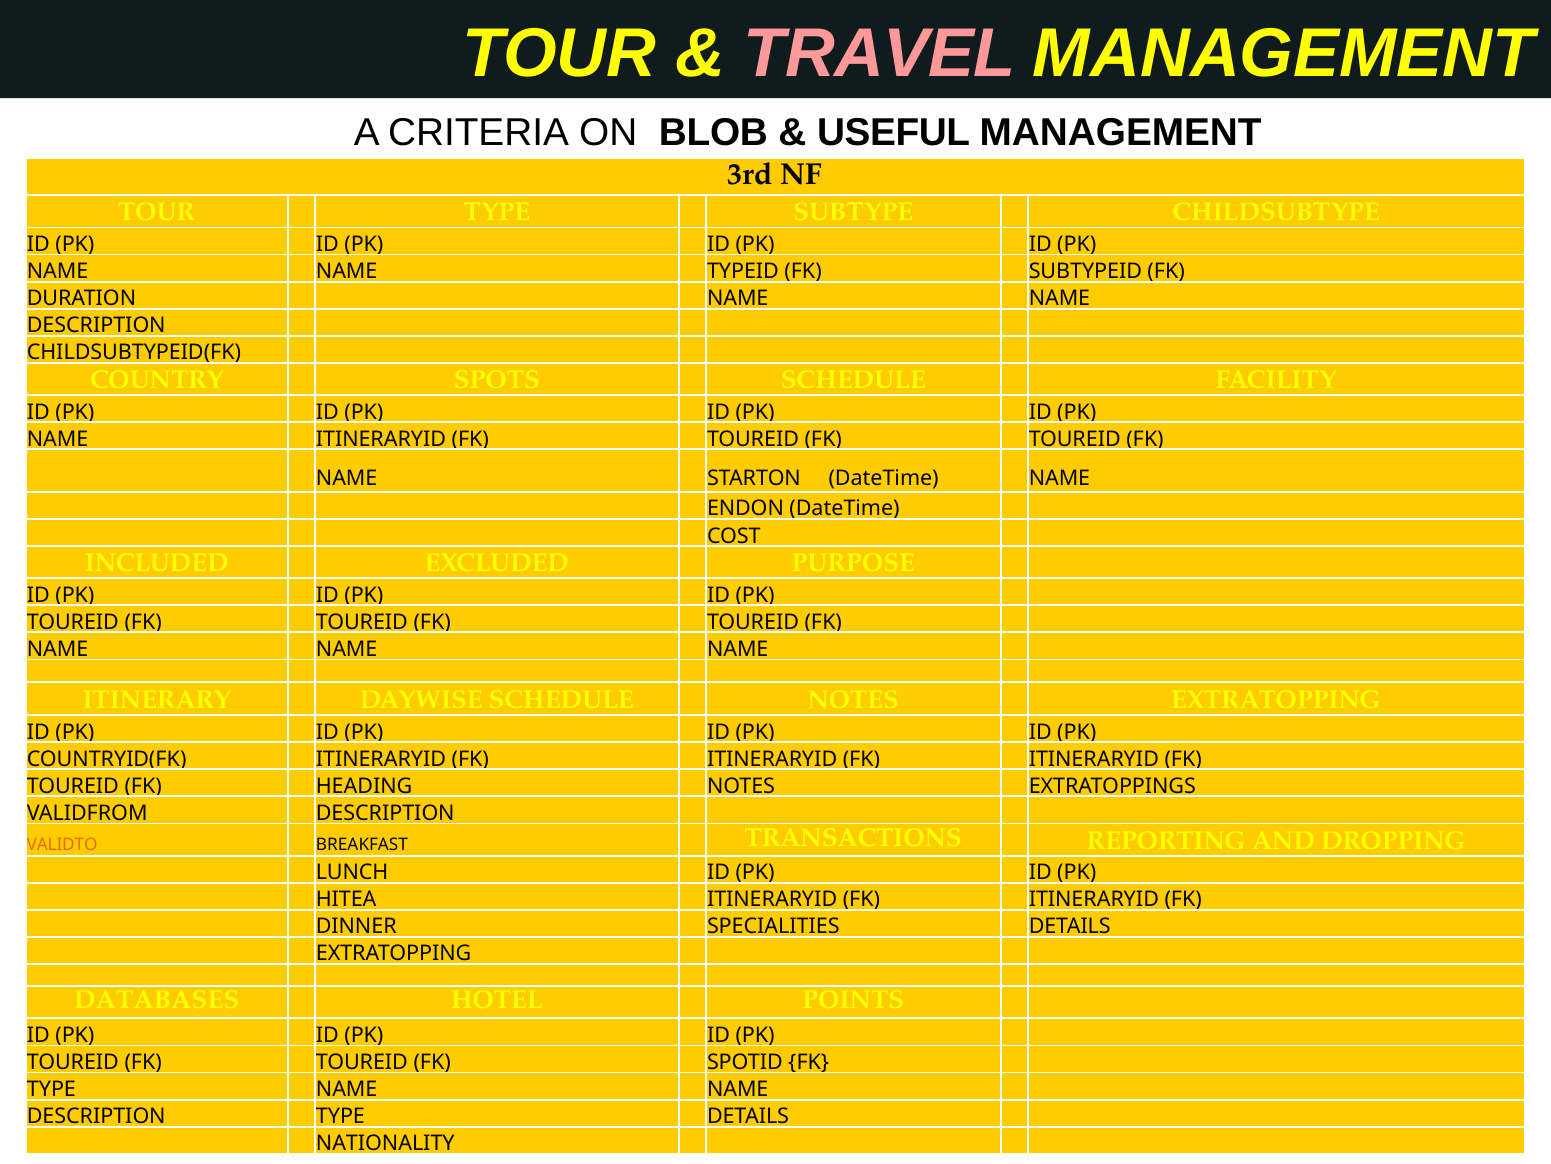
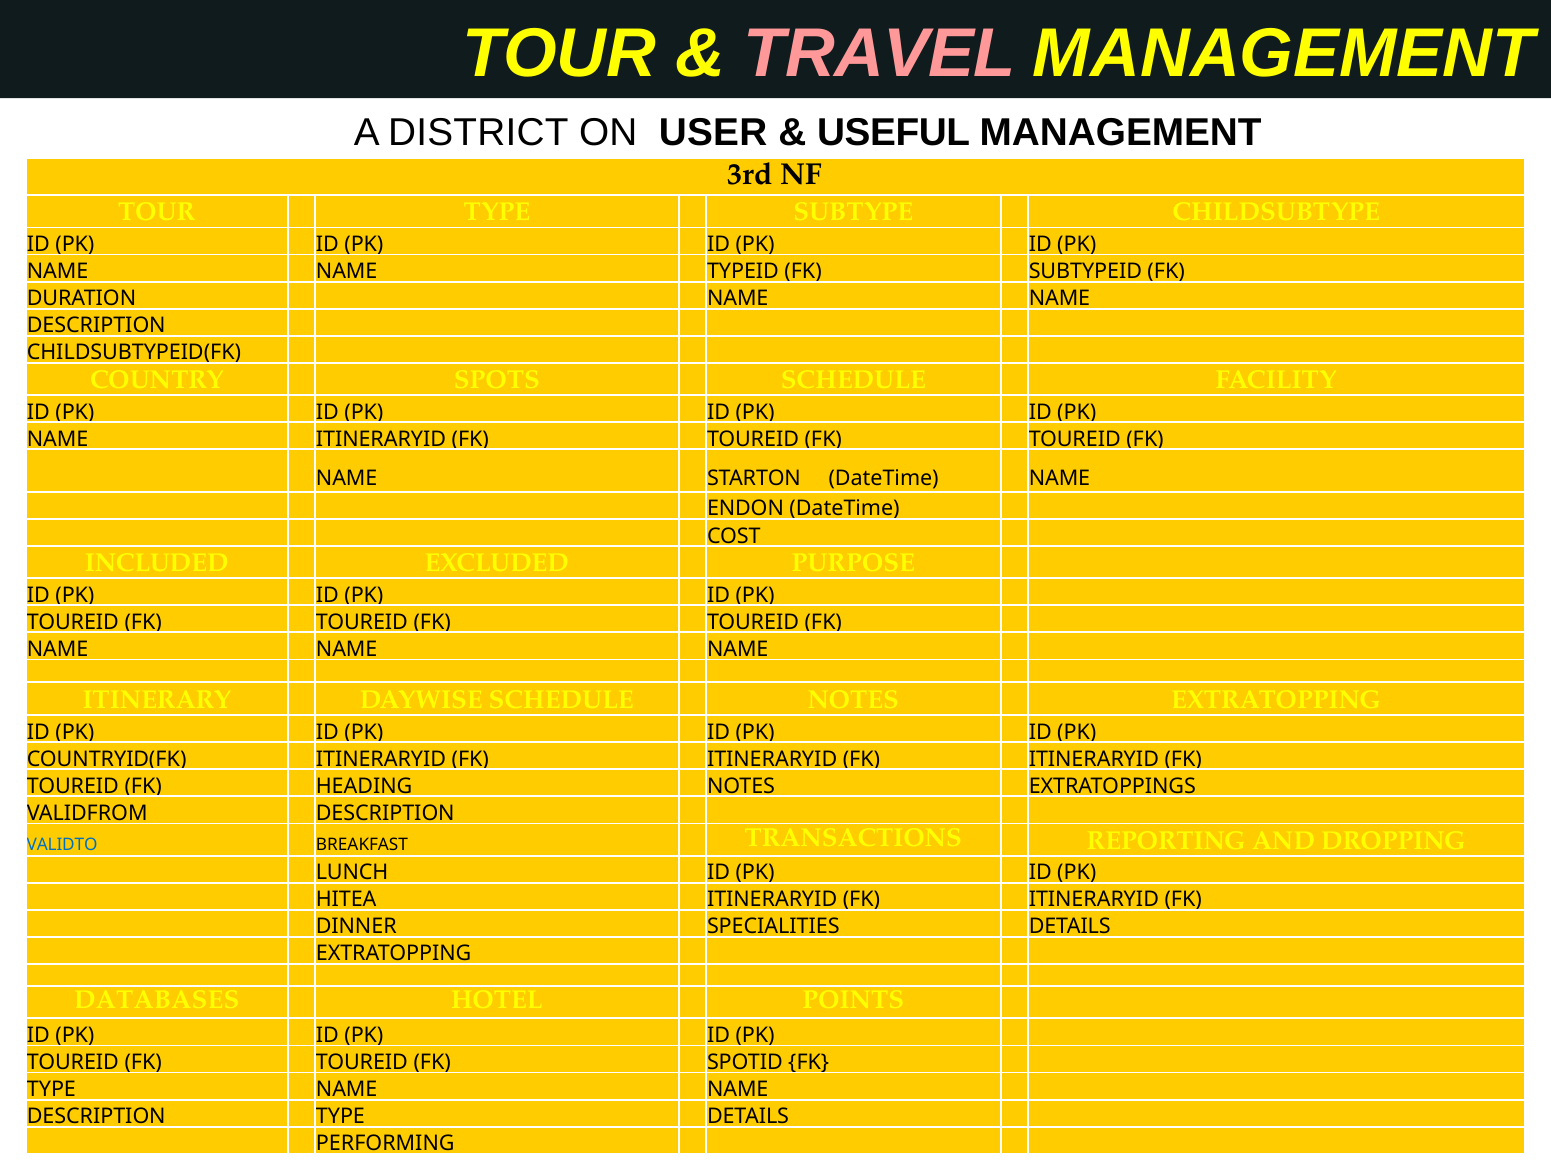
CRITERIA: CRITERIA -> DISTRICT
BLOB: BLOB -> USER
VALIDTO colour: orange -> blue
NATIONALITY: NATIONALITY -> PERFORMING
